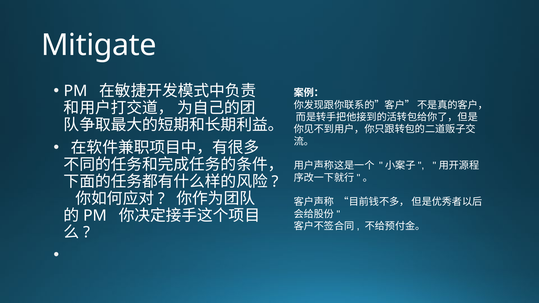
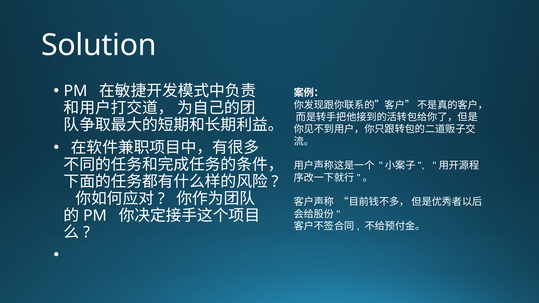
Mitigate: Mitigate -> Solution
